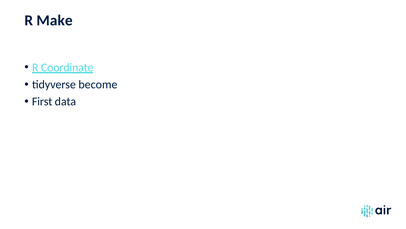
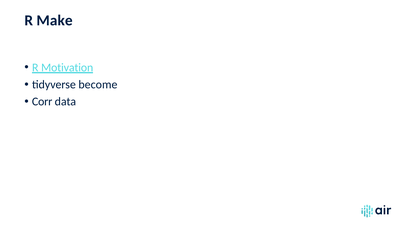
Coordinate: Coordinate -> Motivation
First: First -> Corr
